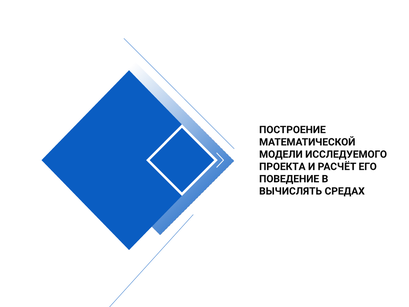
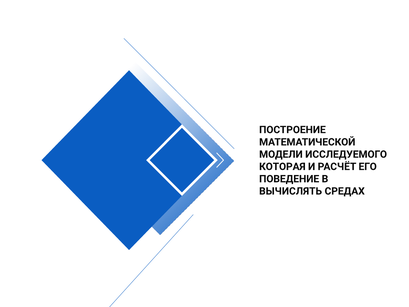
ПРОЕКТА: ПРОЕКТА -> КОТОРАЯ
